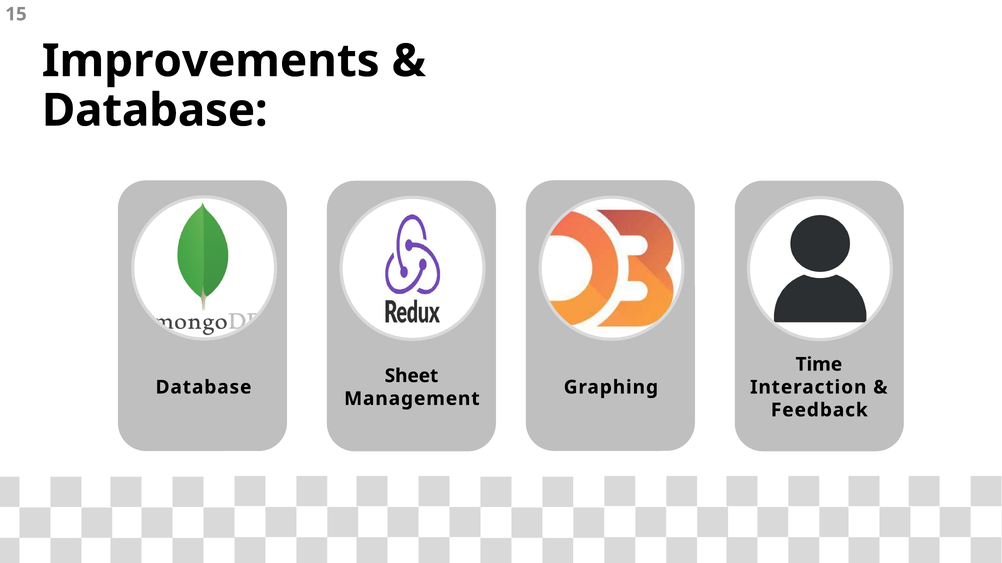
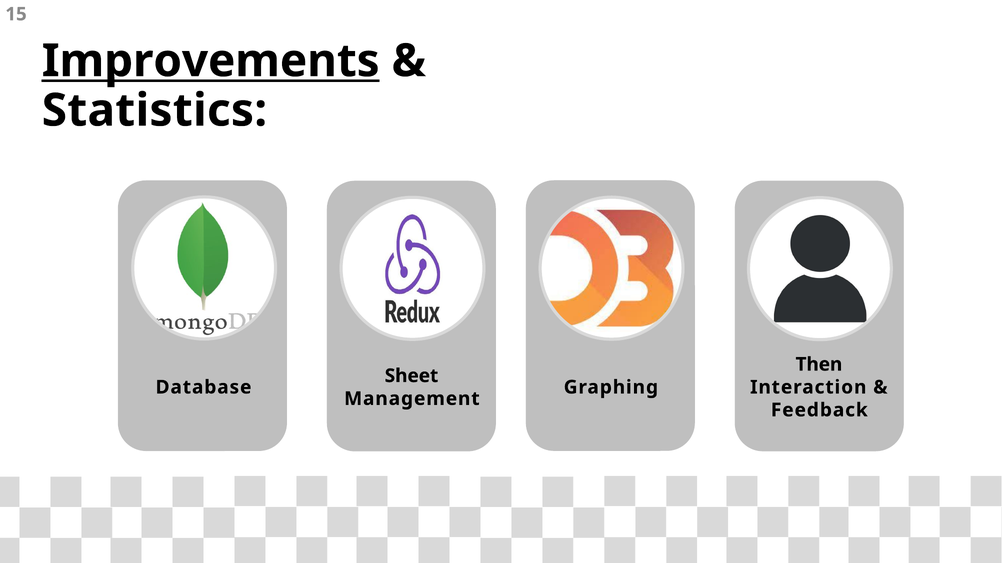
Improvements underline: none -> present
Database at (155, 111): Database -> Statistics
Time at (819, 365): Time -> Then
